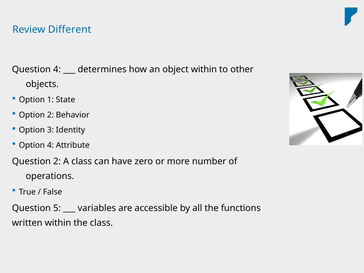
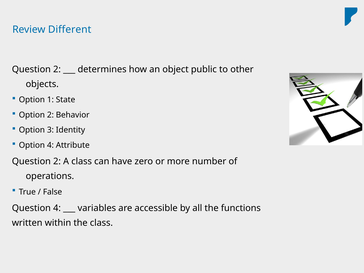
4 at (57, 69): 4 -> 2
object within: within -> public
Question 5: 5 -> 4
